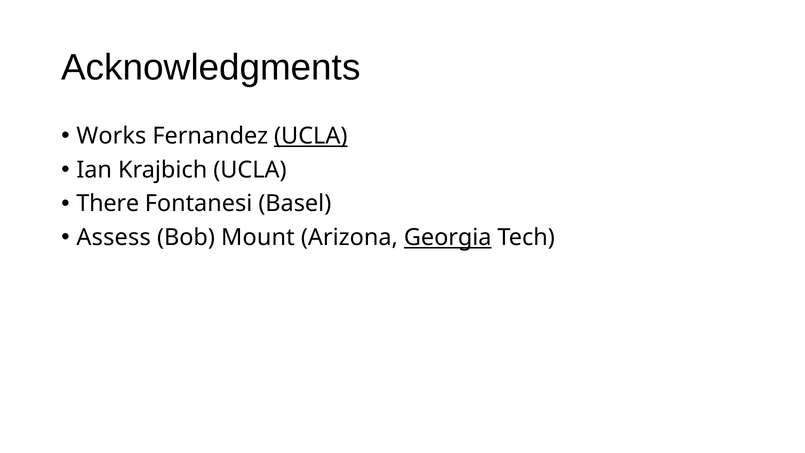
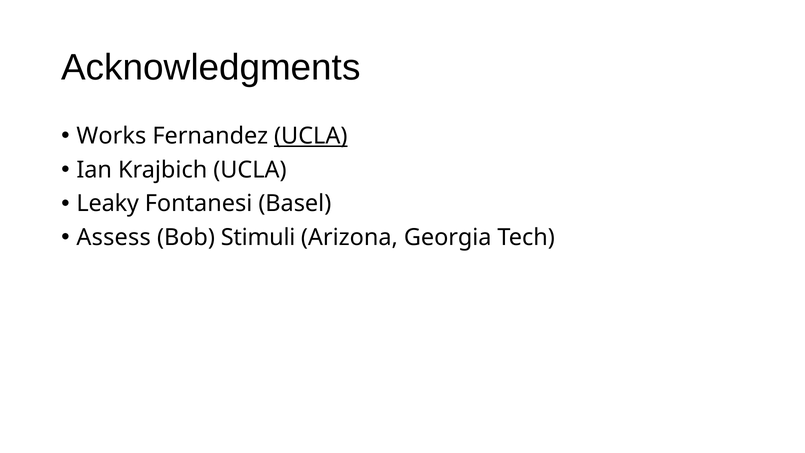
There: There -> Leaky
Mount: Mount -> Stimuli
Georgia underline: present -> none
